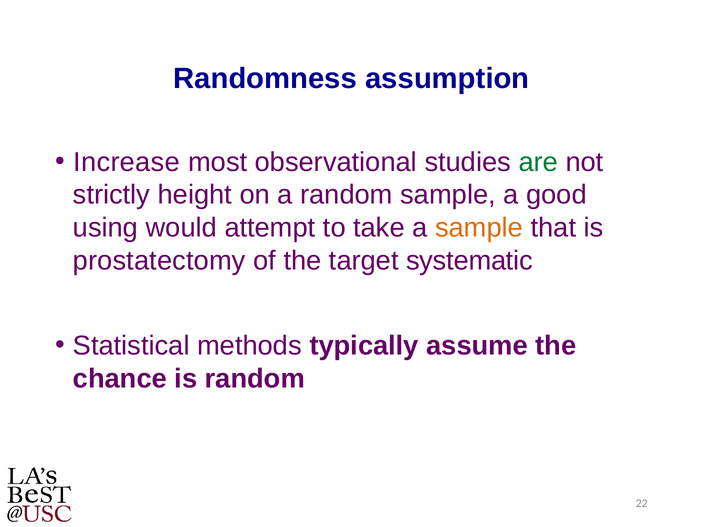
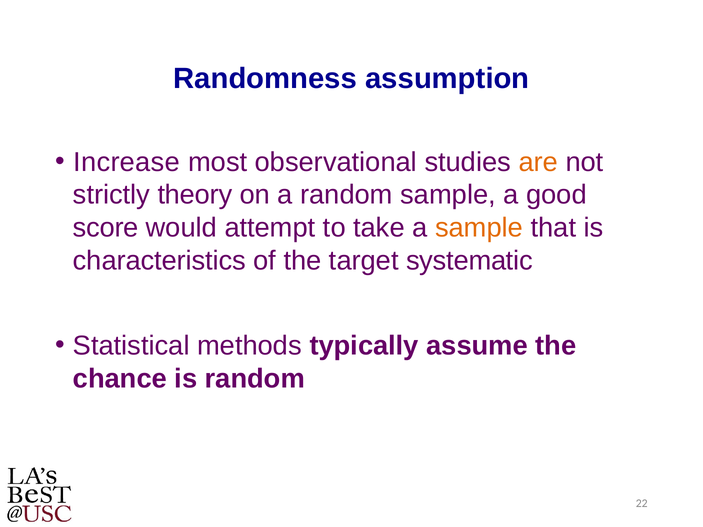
are colour: green -> orange
height: height -> theory
using: using -> score
prostatectomy: prostatectomy -> characteristics
